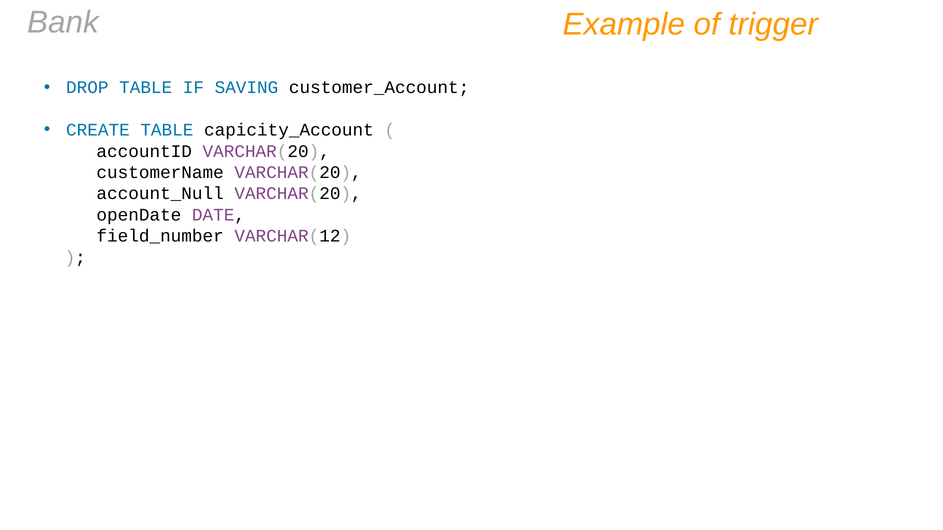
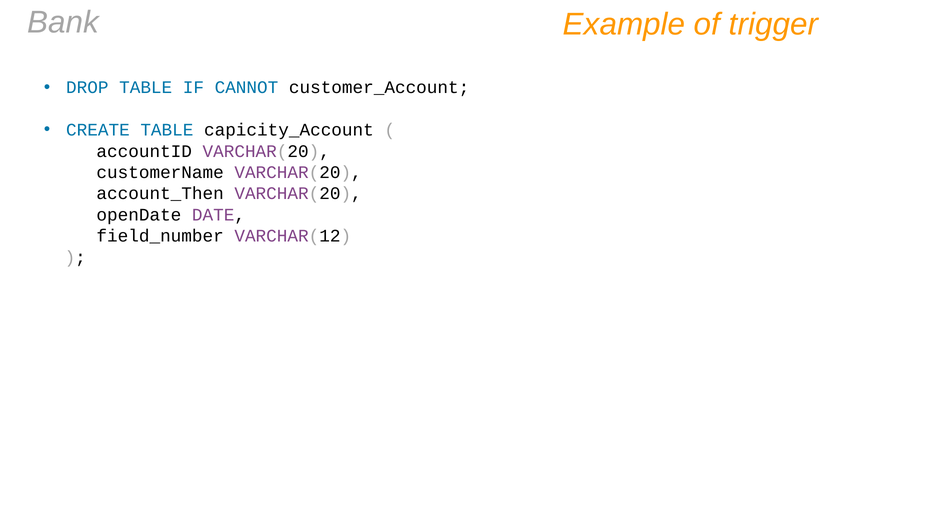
SAVING: SAVING -> CANNOT
account_Null: account_Null -> account_Then
